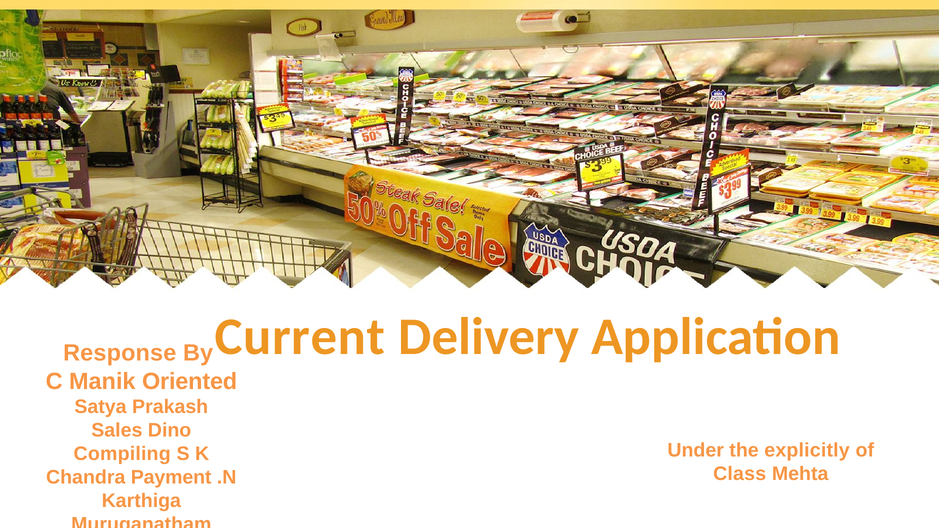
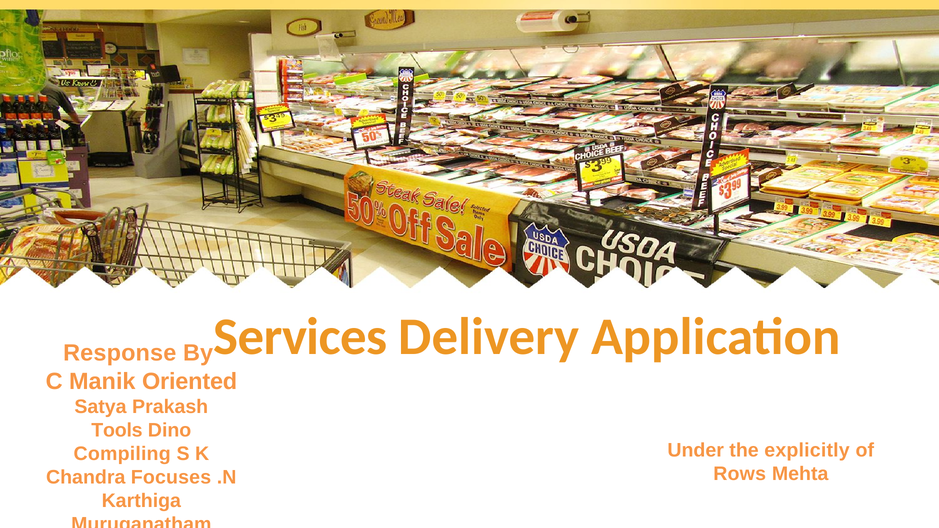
Current: Current -> Services
Sales: Sales -> Tools
Class: Class -> Rows
Payment: Payment -> Focuses
